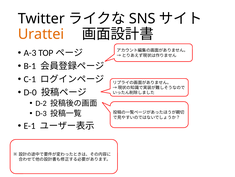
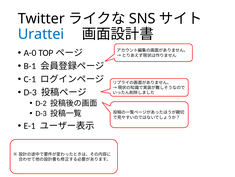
Urattei colour: orange -> blue
A-3: A-3 -> A-0
D-0 at (30, 92): D-0 -> D-3
